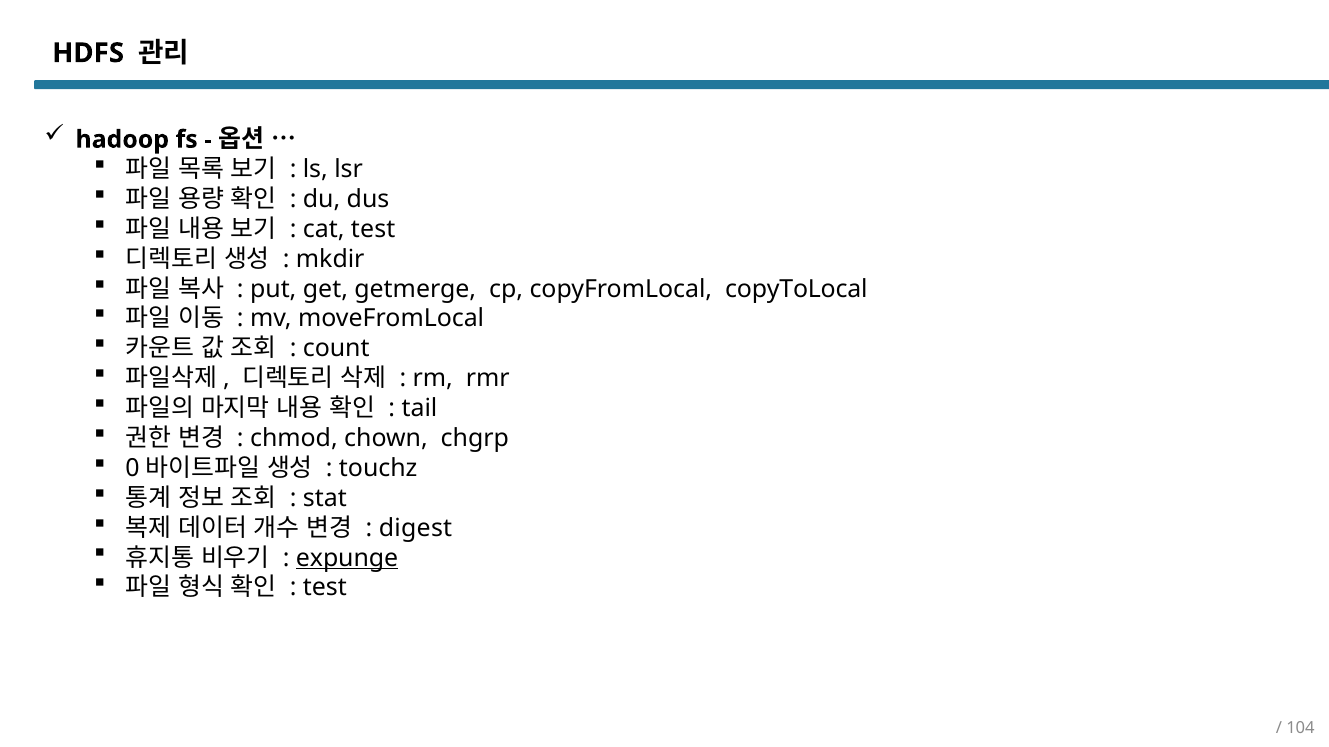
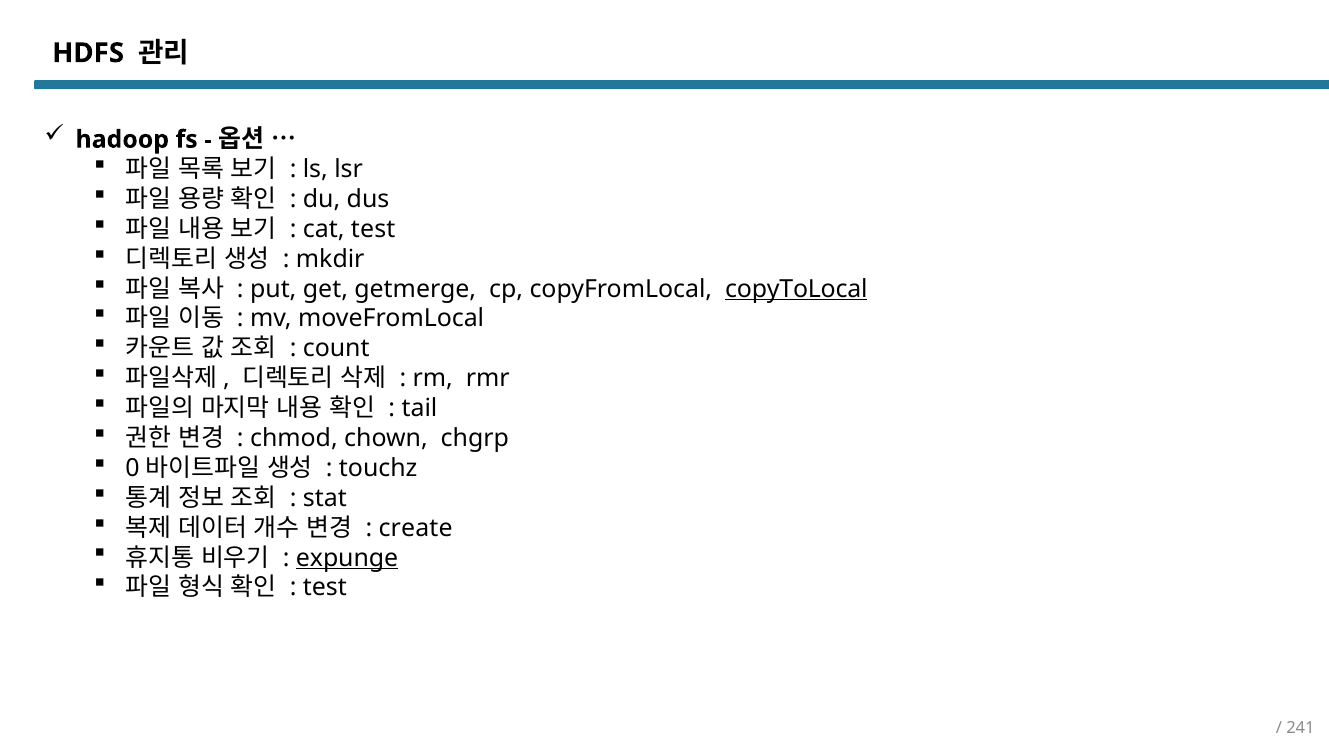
copyToLocal underline: none -> present
digest: digest -> create
104: 104 -> 241
